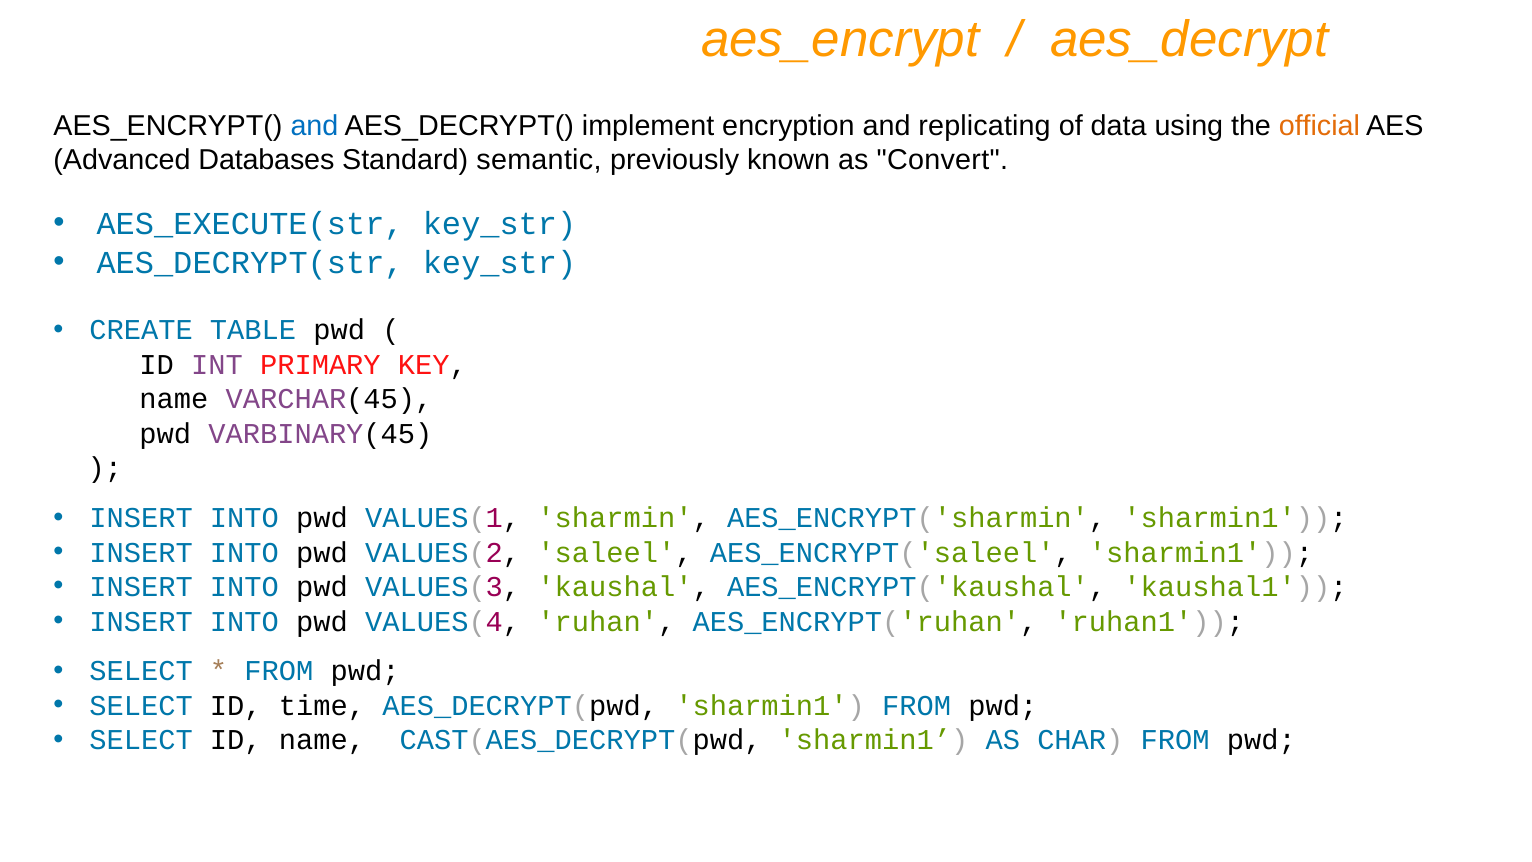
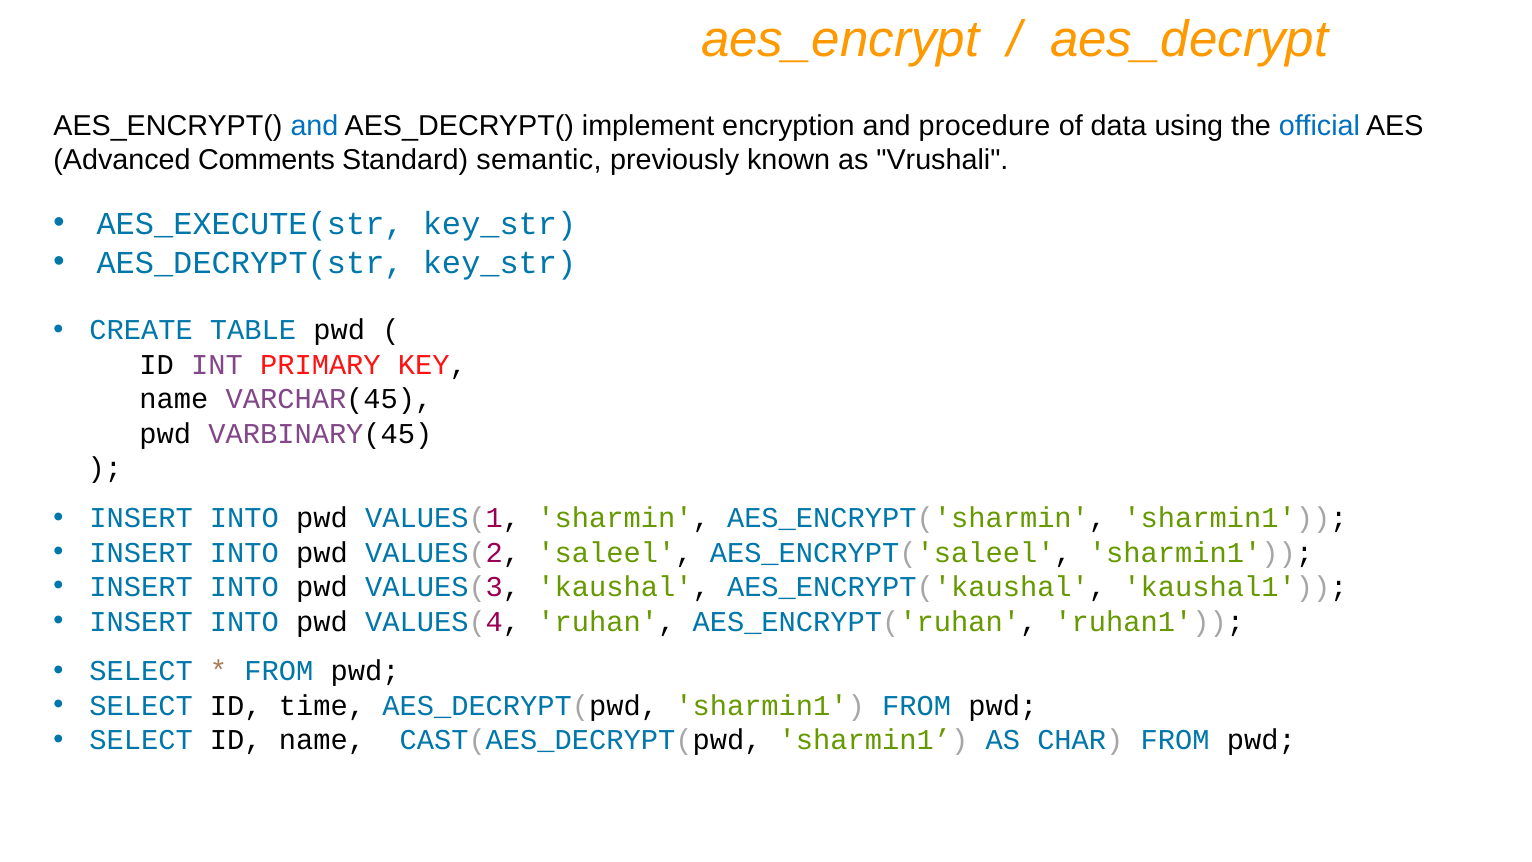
replicating: replicating -> procedure
official colour: orange -> blue
Databases: Databases -> Comments
Convert: Convert -> Vrushali
